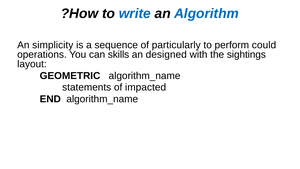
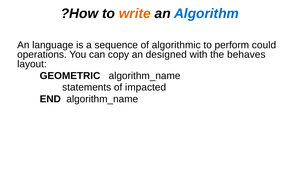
write colour: blue -> orange
simplicity: simplicity -> language
particularly: particularly -> algorithmic
skills: skills -> copy
sightings: sightings -> behaves
